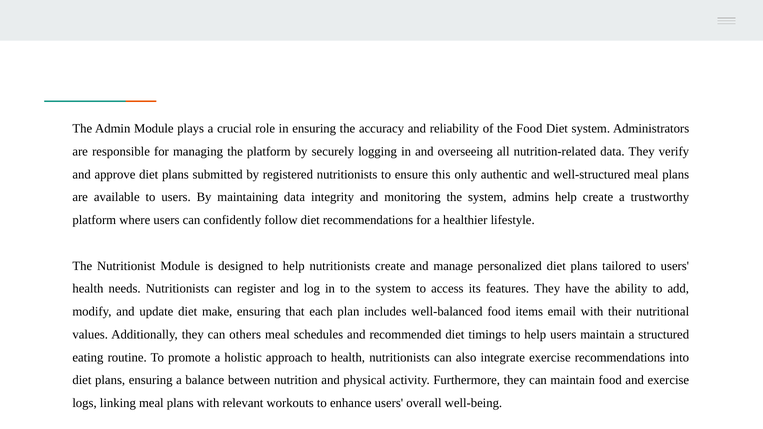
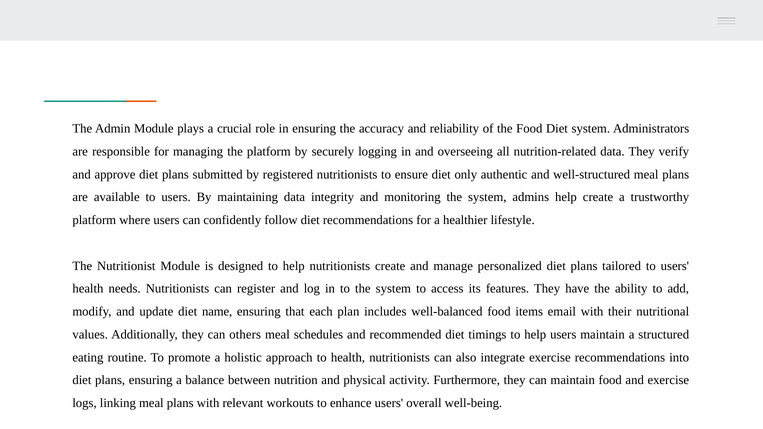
ensure this: this -> diet
make: make -> name
